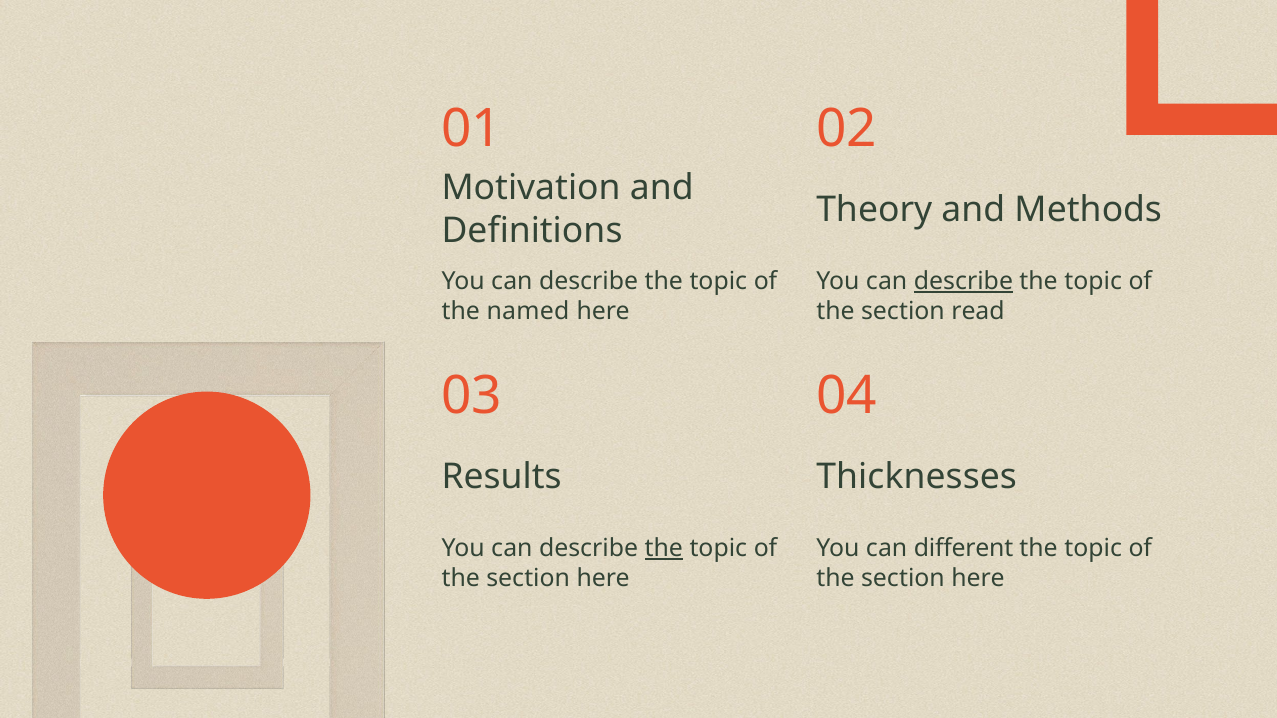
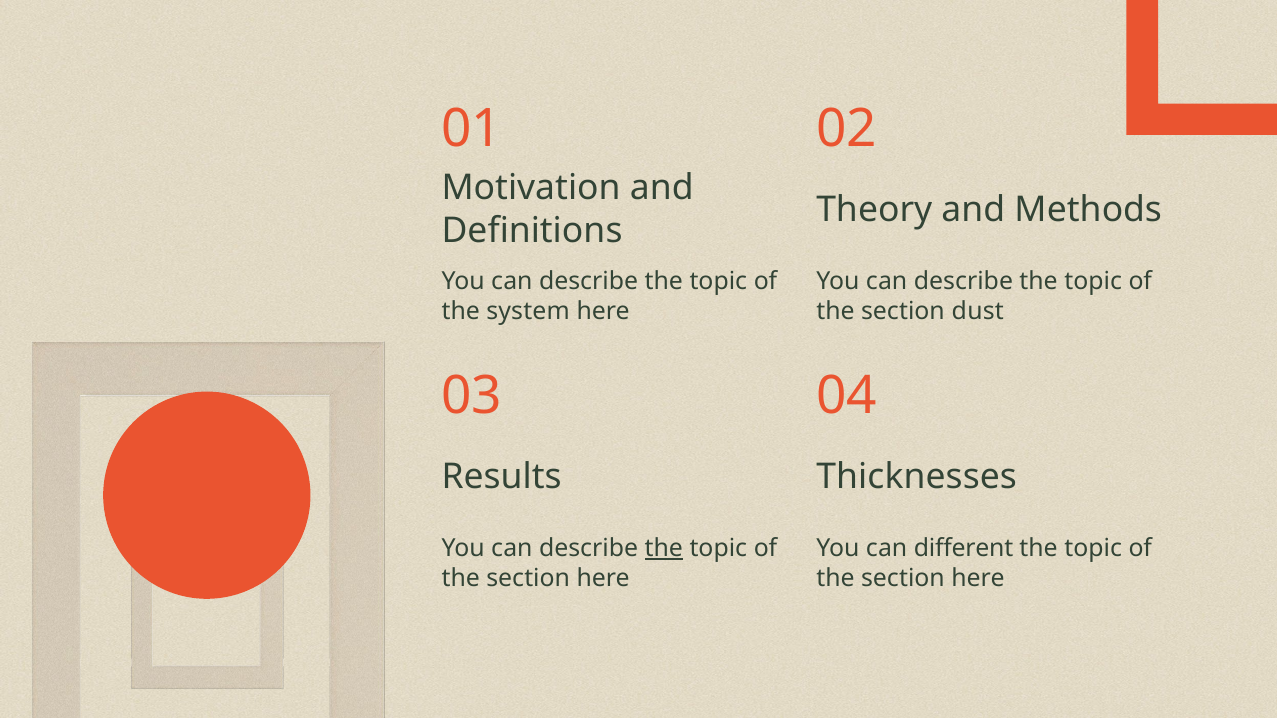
describe at (963, 282) underline: present -> none
named: named -> system
read: read -> dust
